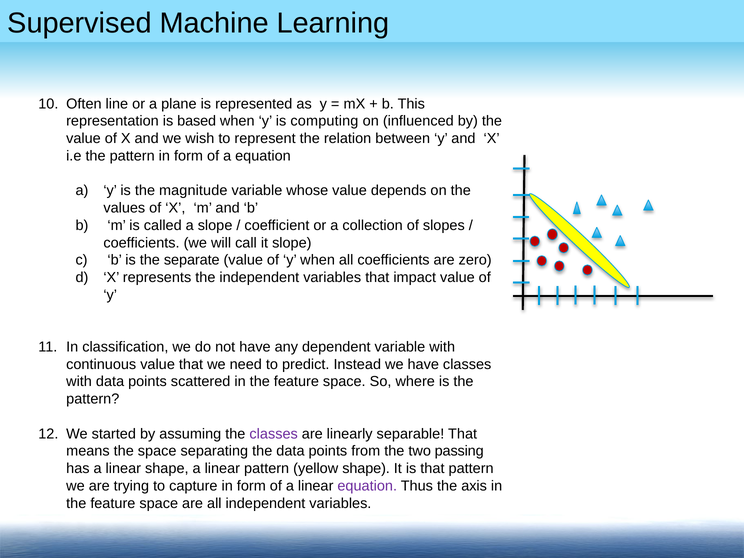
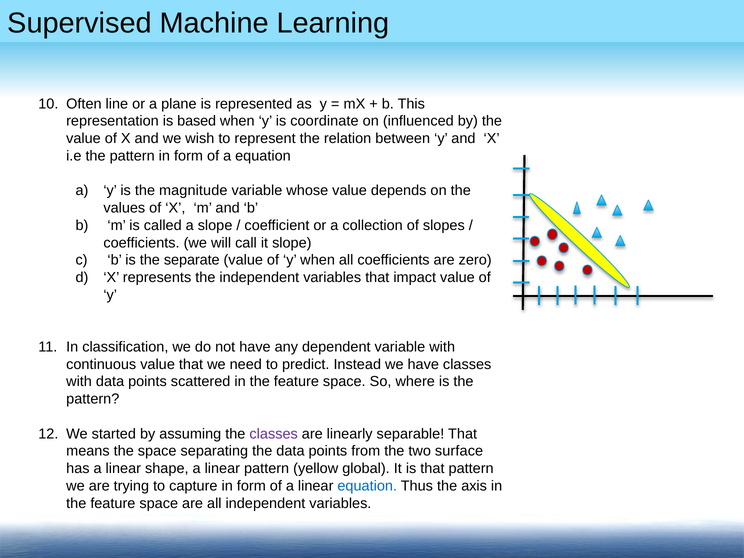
computing: computing -> coordinate
passing: passing -> surface
yellow shape: shape -> global
equation at (367, 486) colour: purple -> blue
